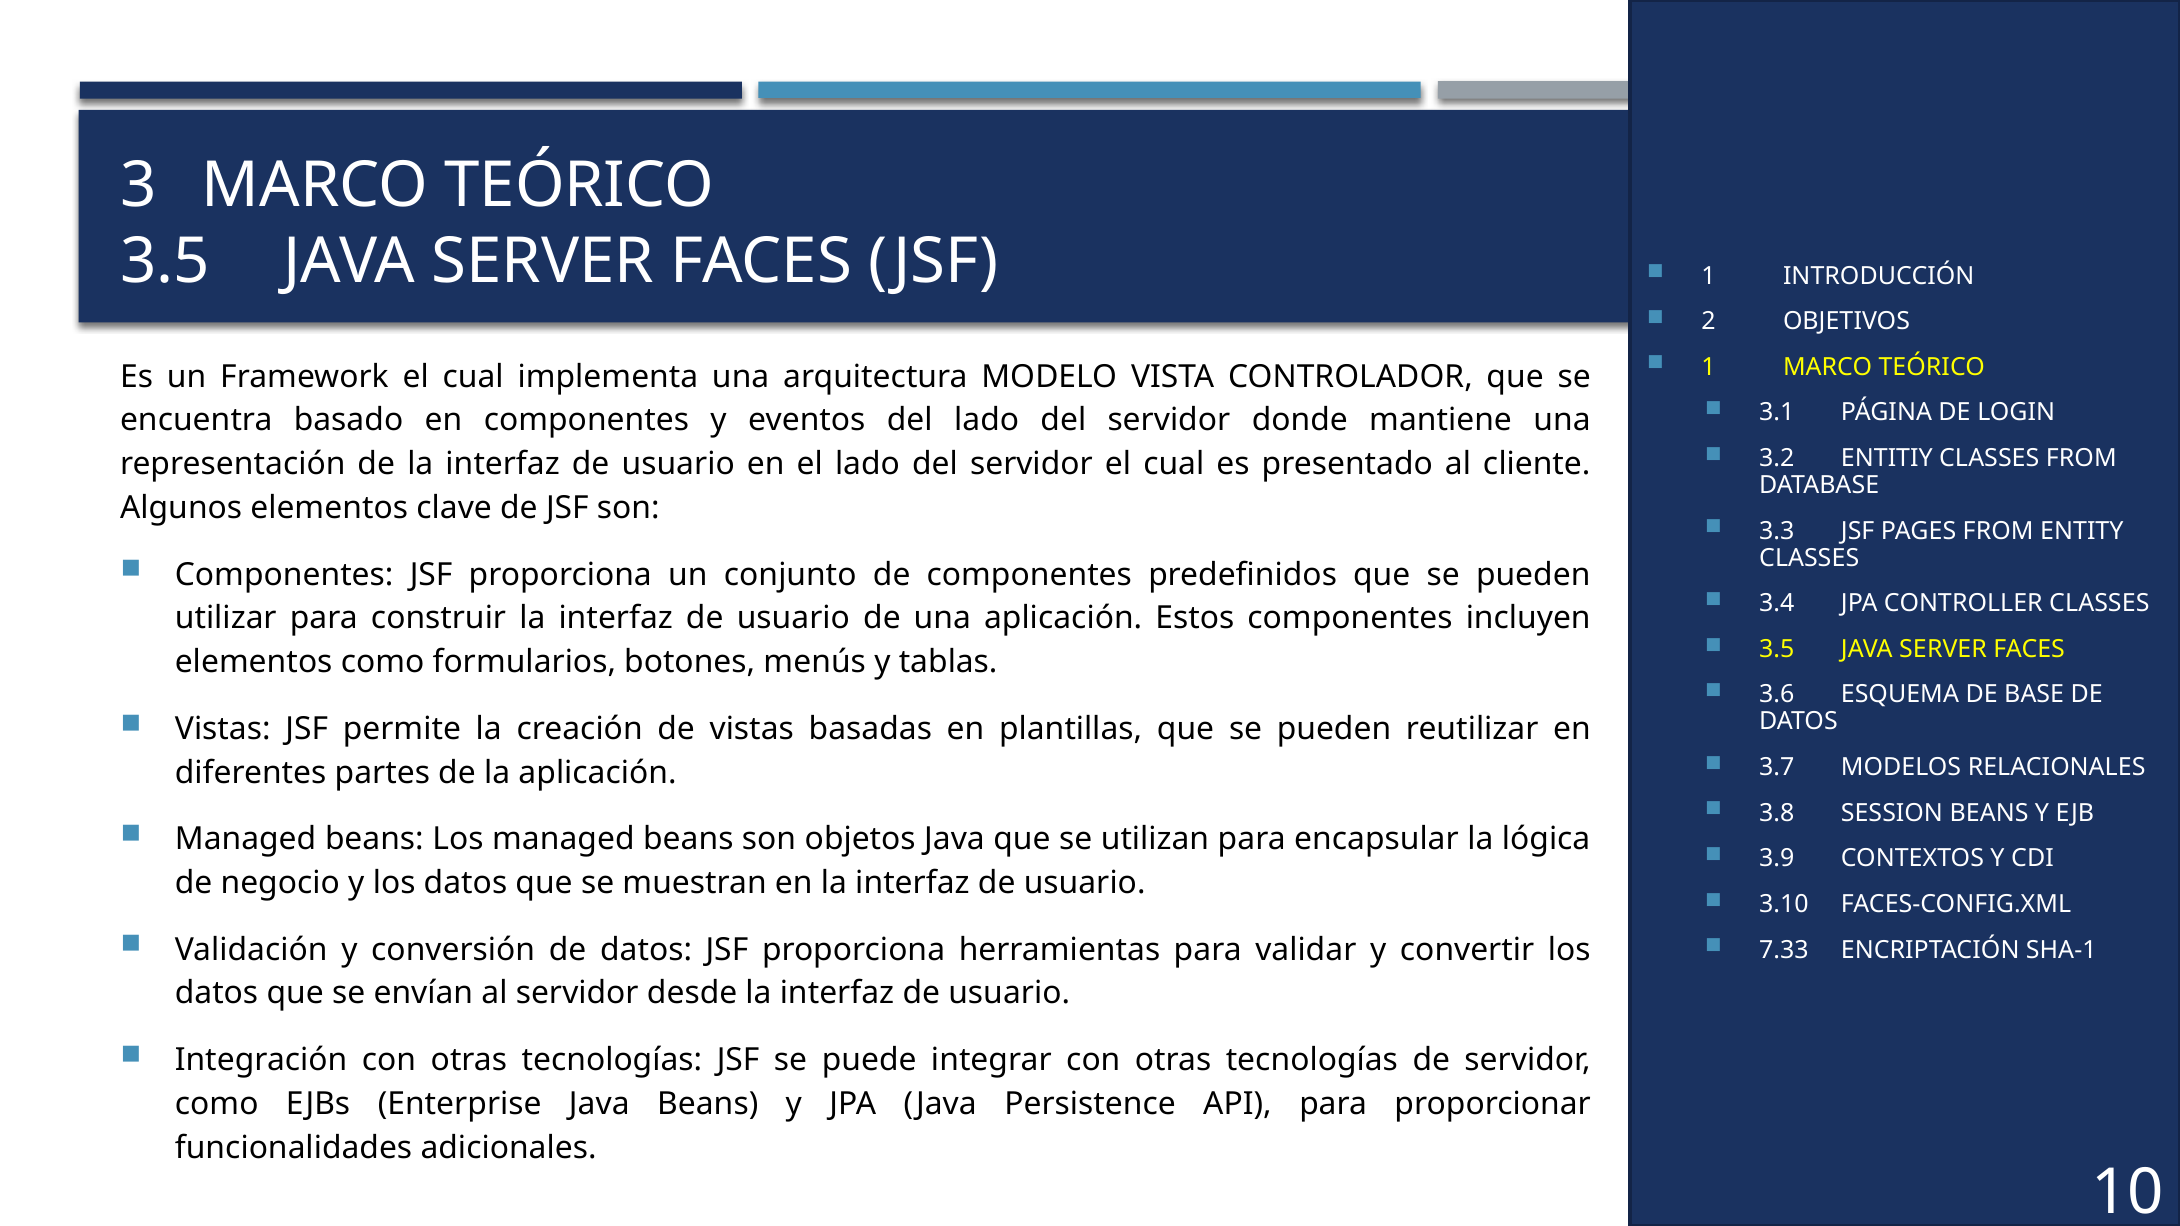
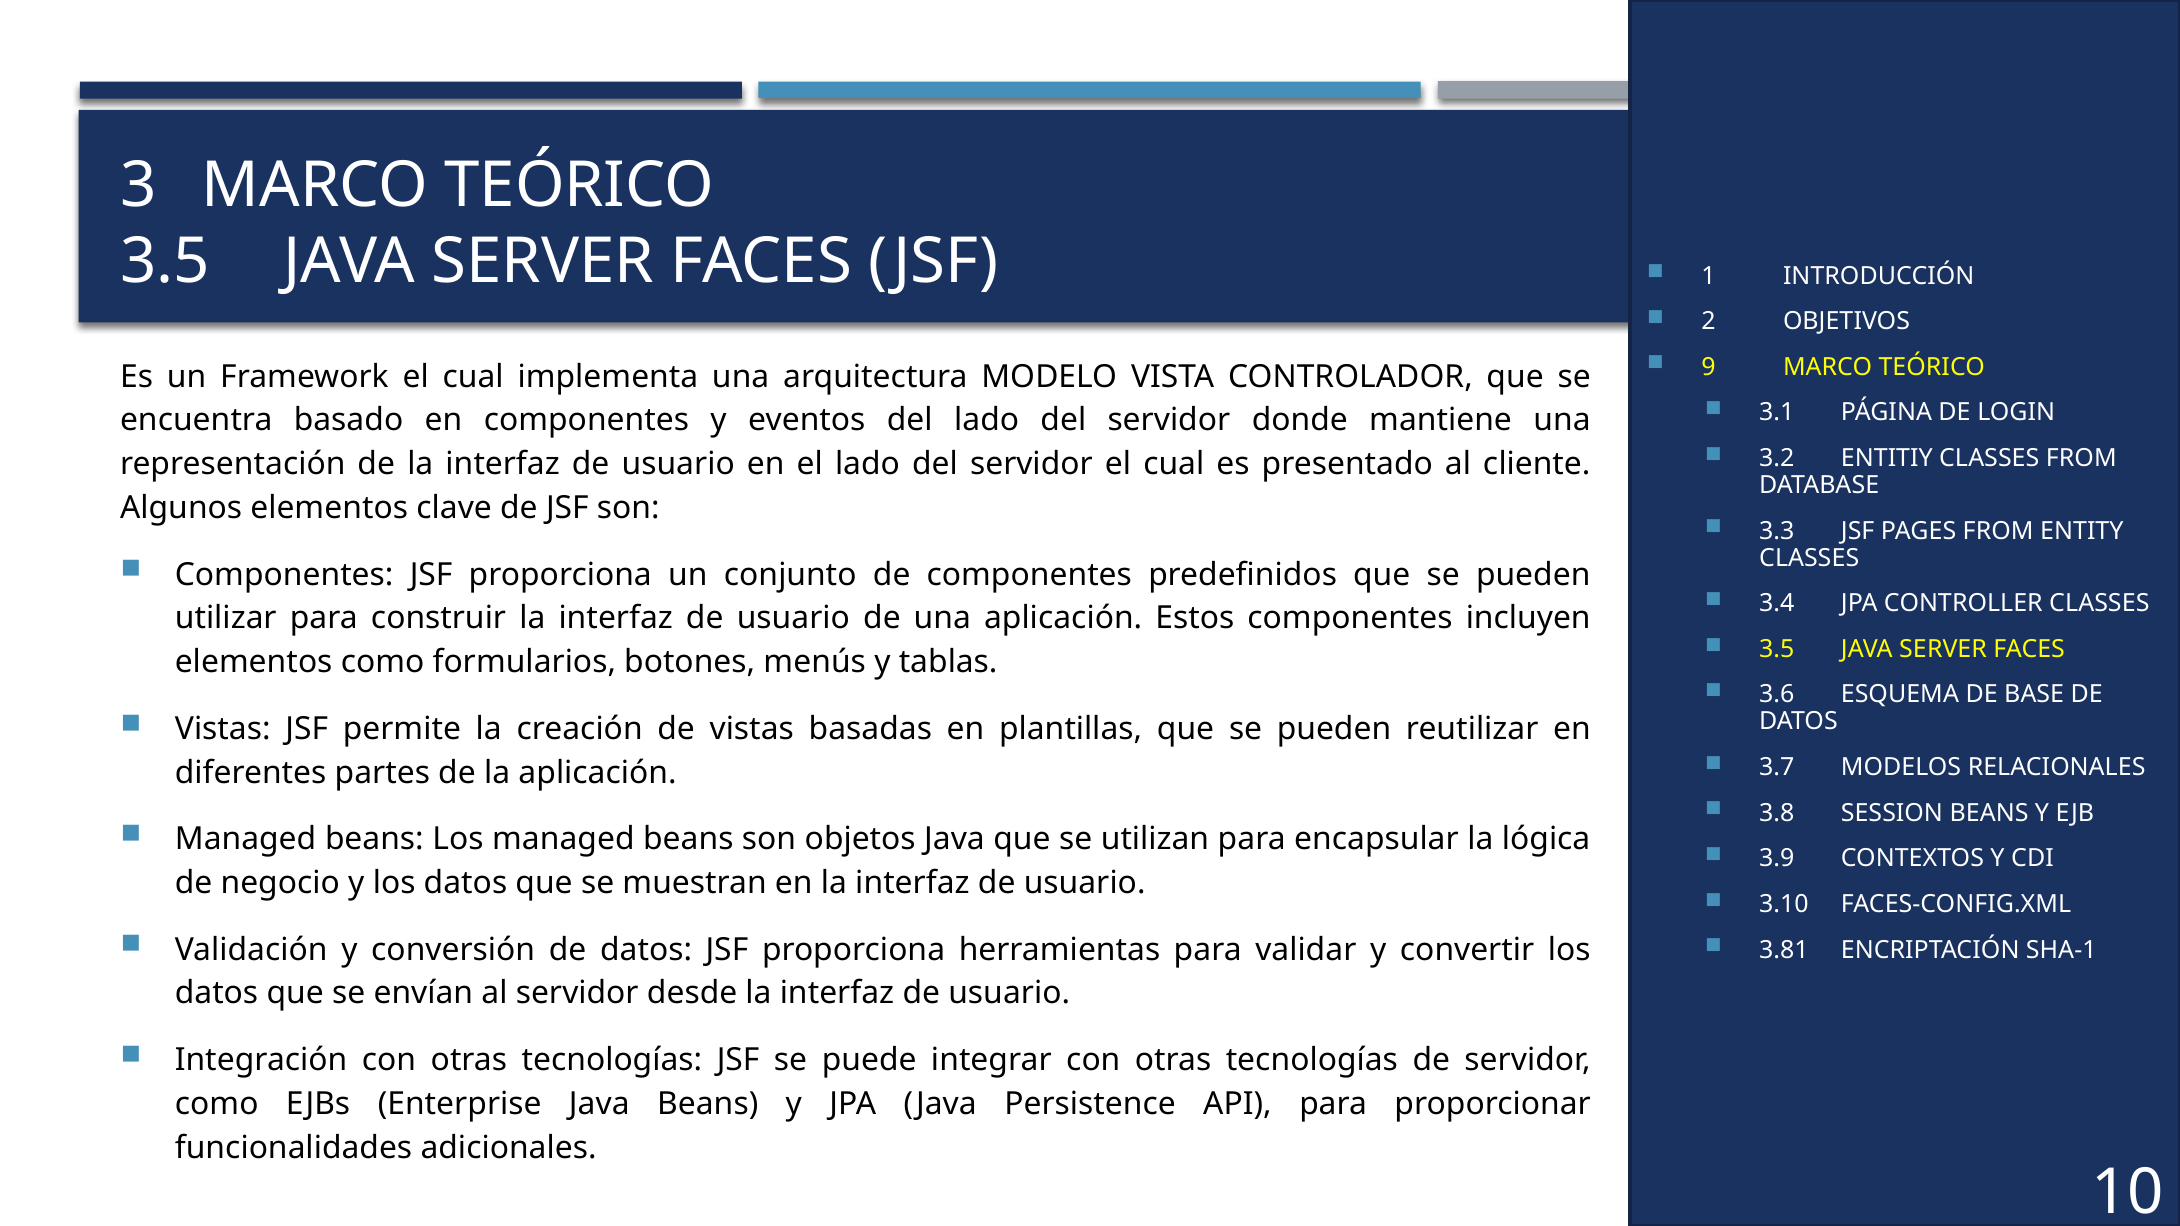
1 at (1708, 367): 1 -> 9
7.33: 7.33 -> 3.81
